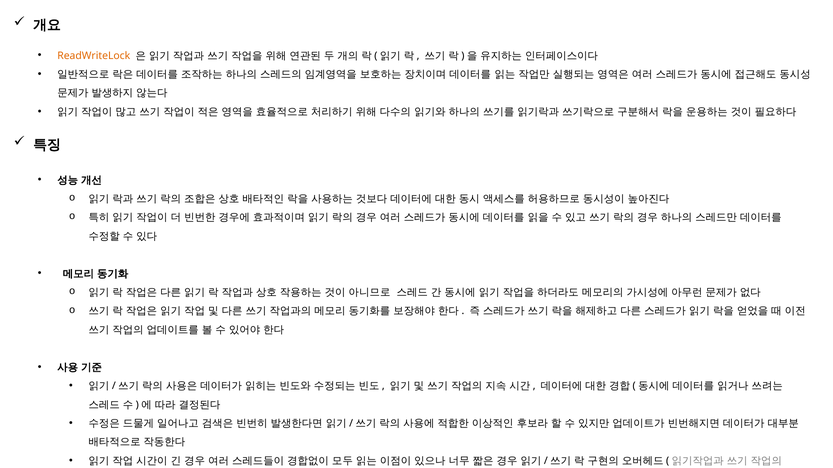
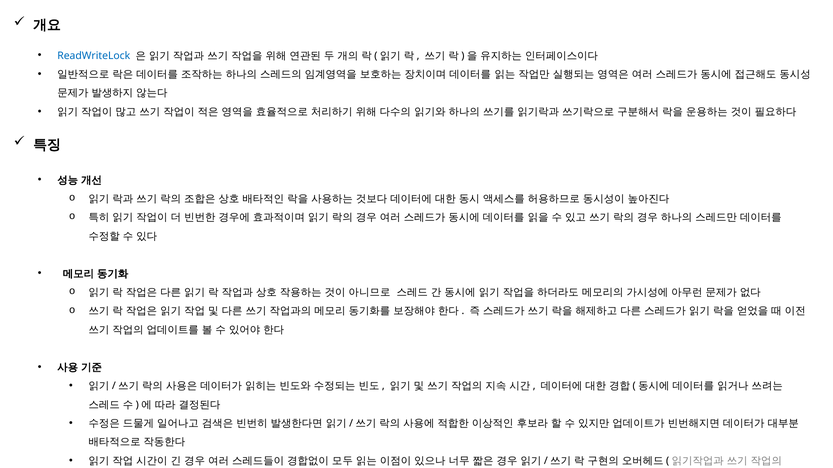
ReadWriteLock colour: orange -> blue
